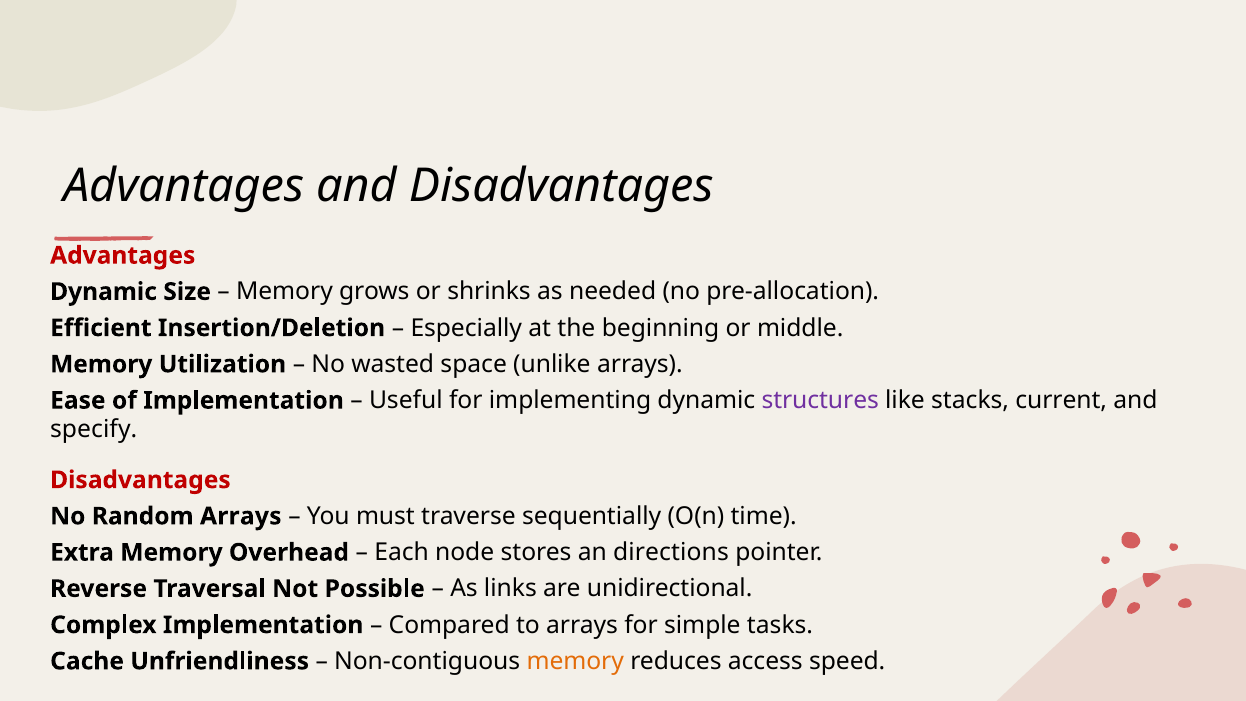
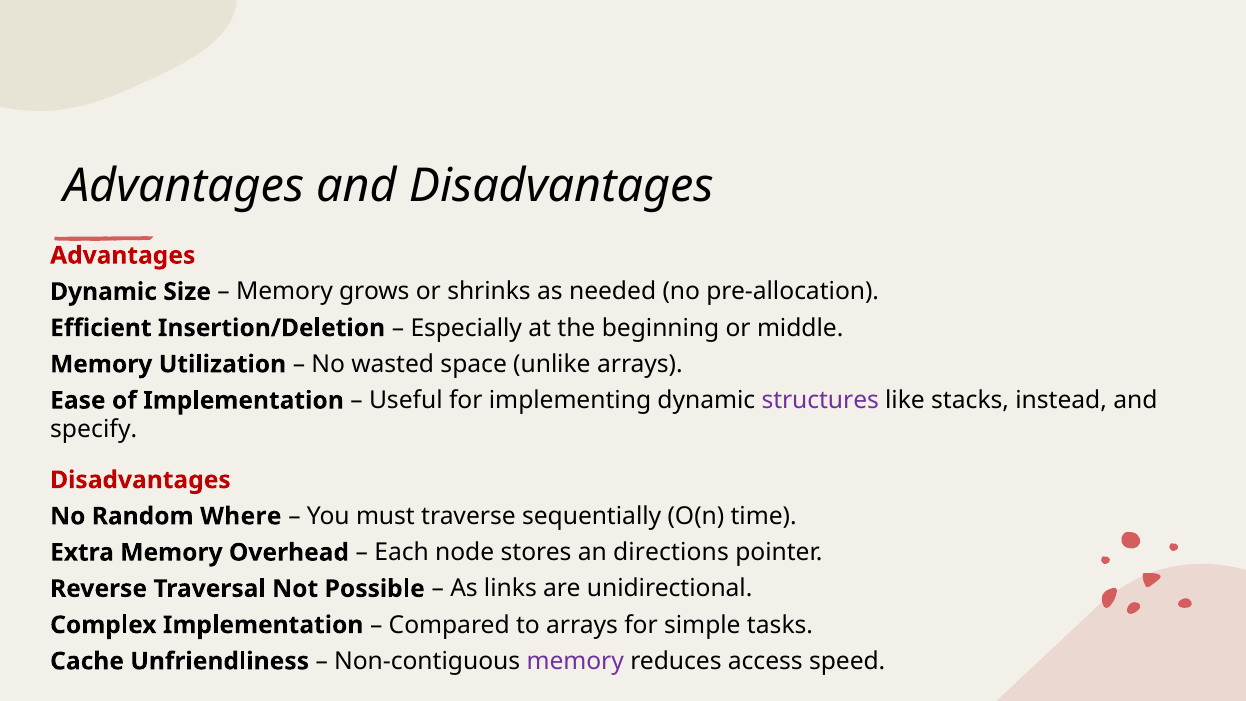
current: current -> instead
Random Arrays: Arrays -> Where
memory at (575, 661) colour: orange -> purple
